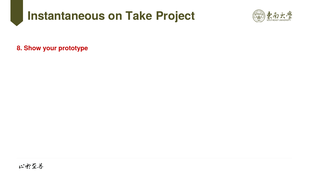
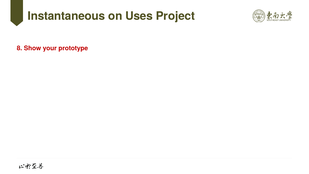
Take: Take -> Uses
